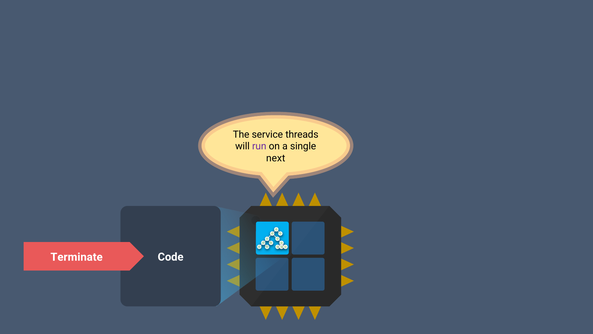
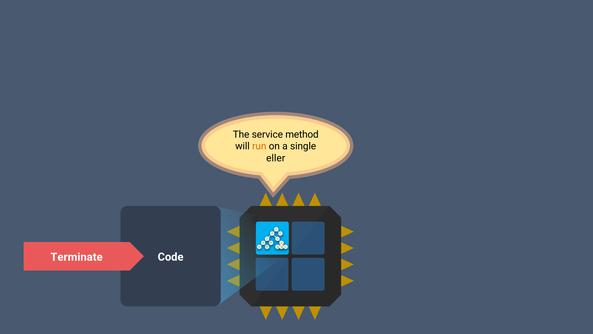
threads: threads -> method
run colour: purple -> orange
next: next -> eller
